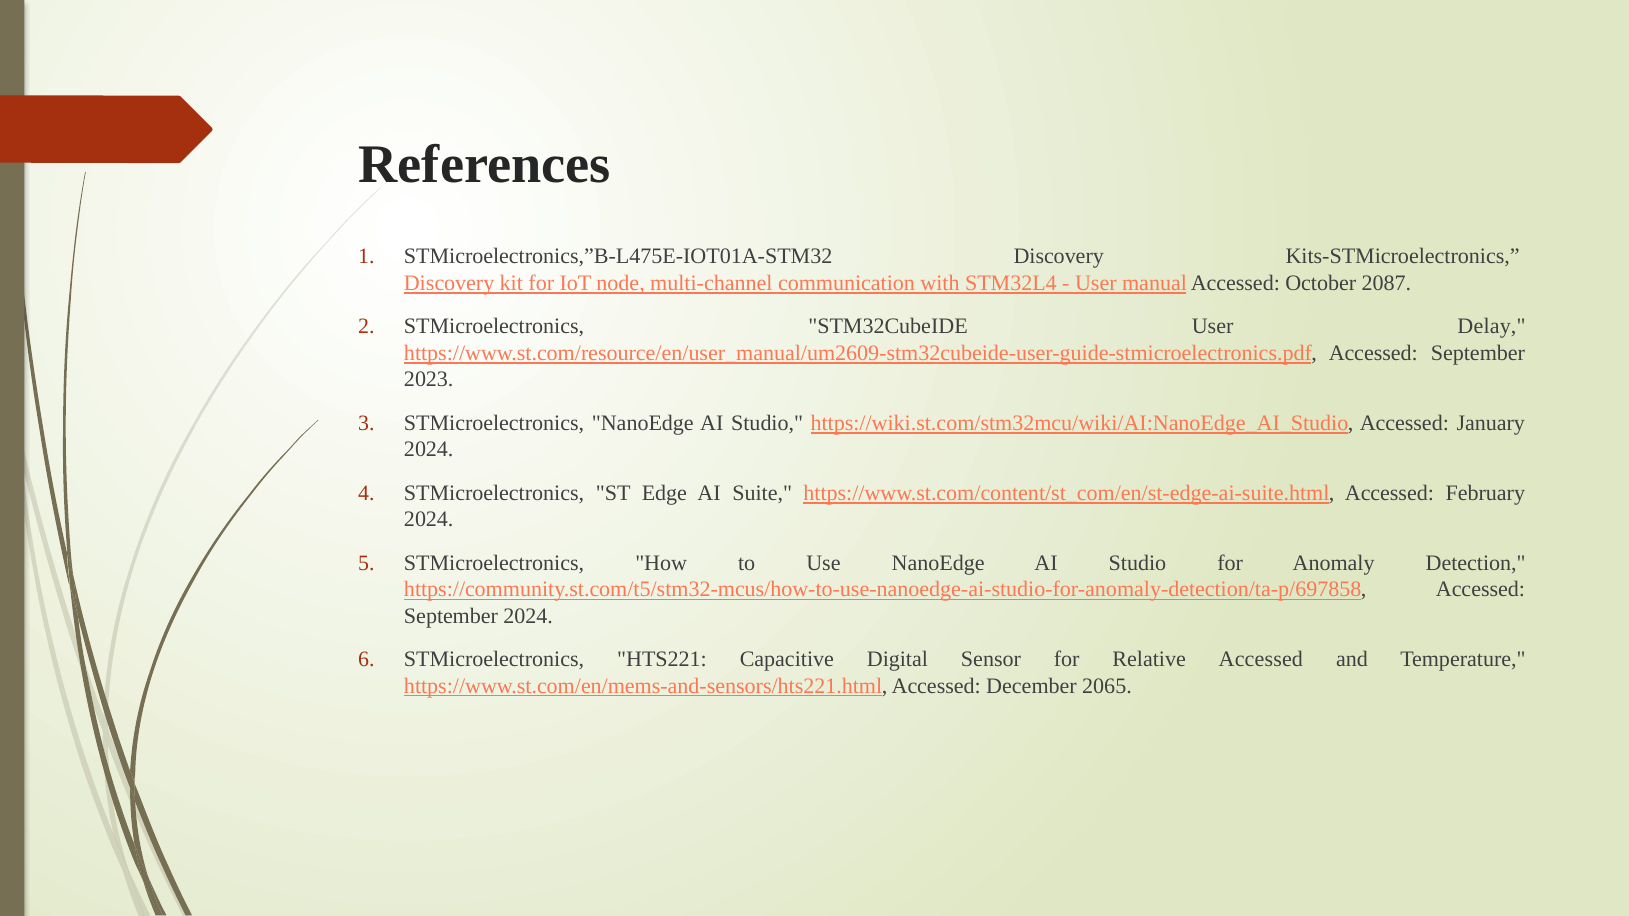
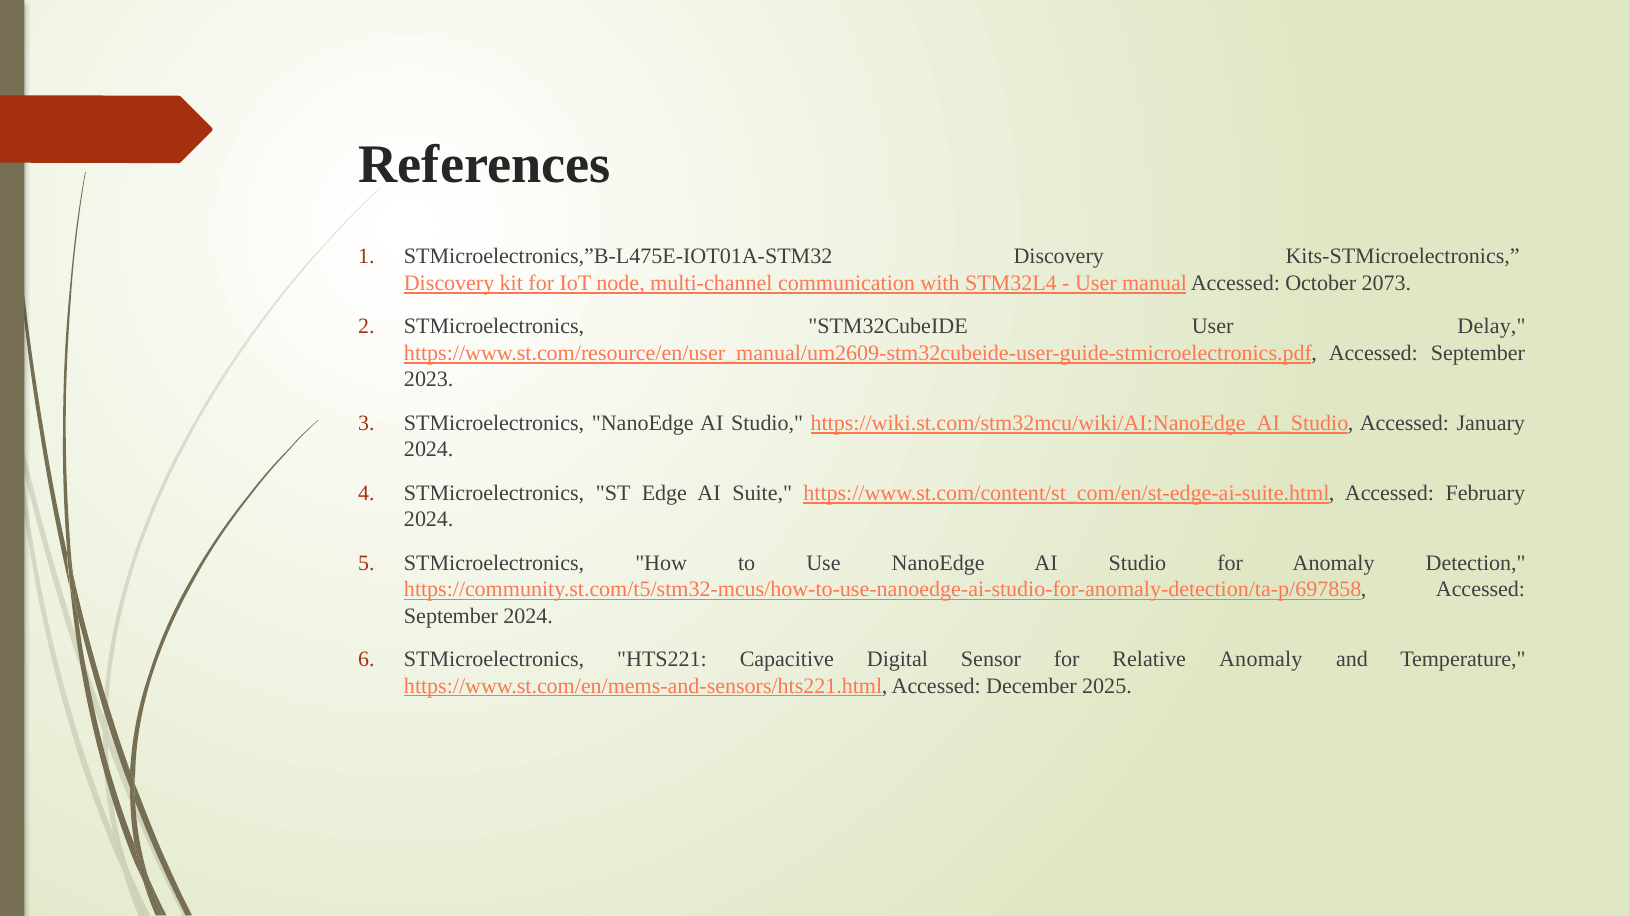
2087: 2087 -> 2073
Relative Accessed: Accessed -> Anomaly
2065: 2065 -> 2025
